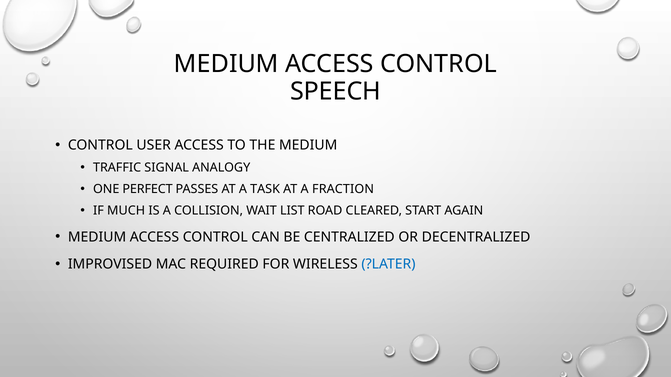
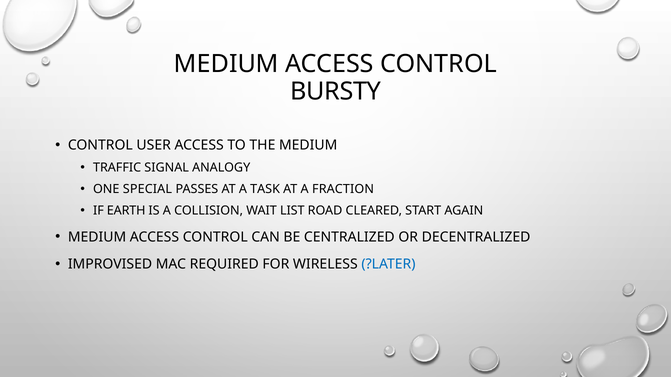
SPEECH: SPEECH -> BURSTY
PERFECT: PERFECT -> SPECIAL
MUCH: MUCH -> EARTH
